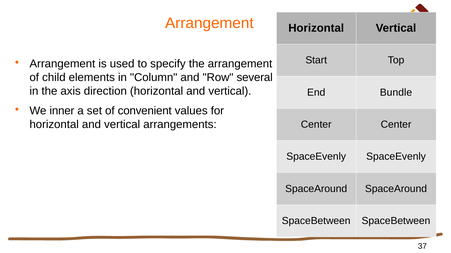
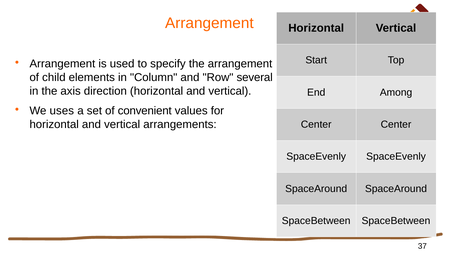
Bundle: Bundle -> Among
inner: inner -> uses
